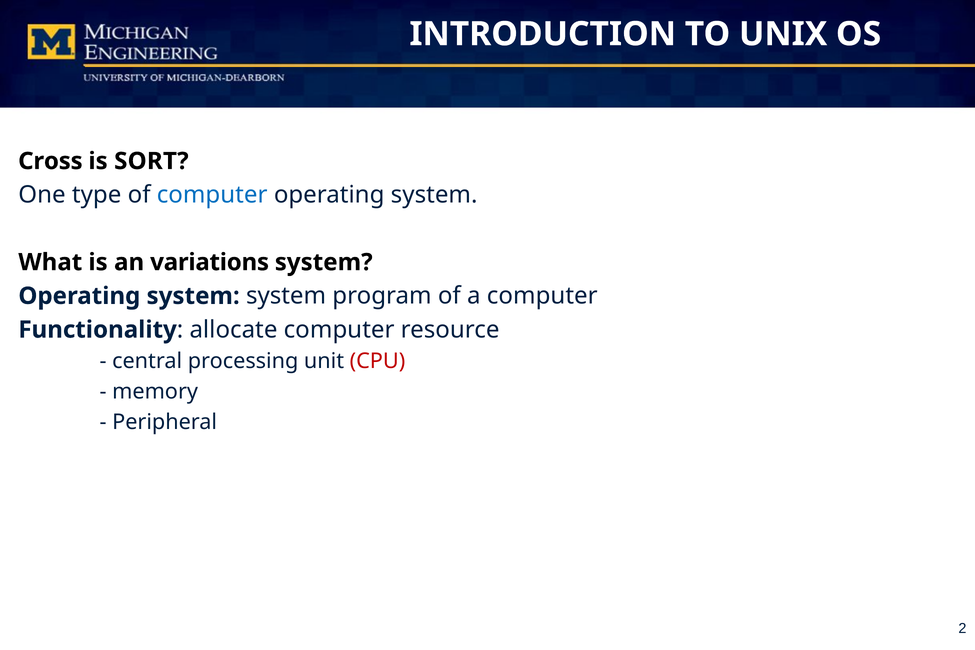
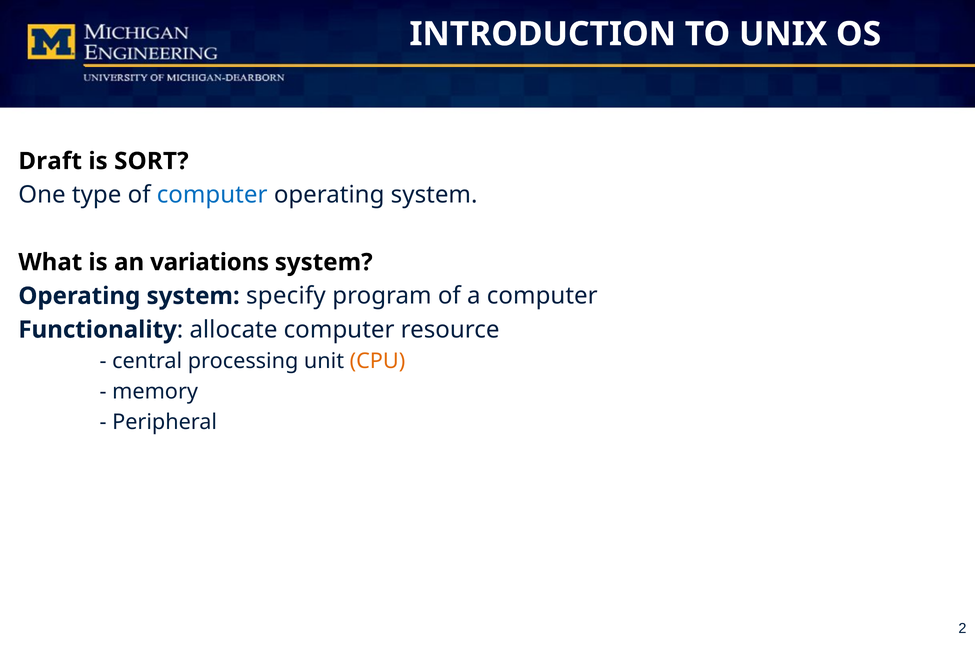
Cross: Cross -> Draft
system system: system -> specify
CPU colour: red -> orange
